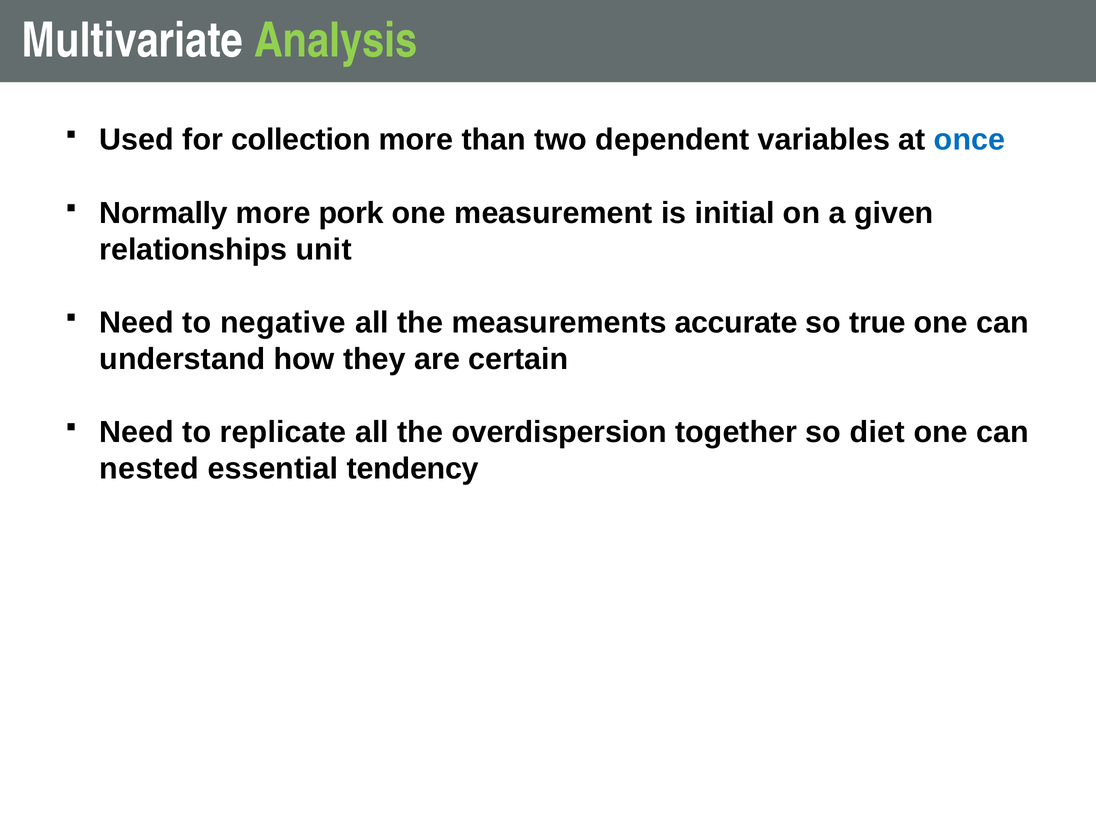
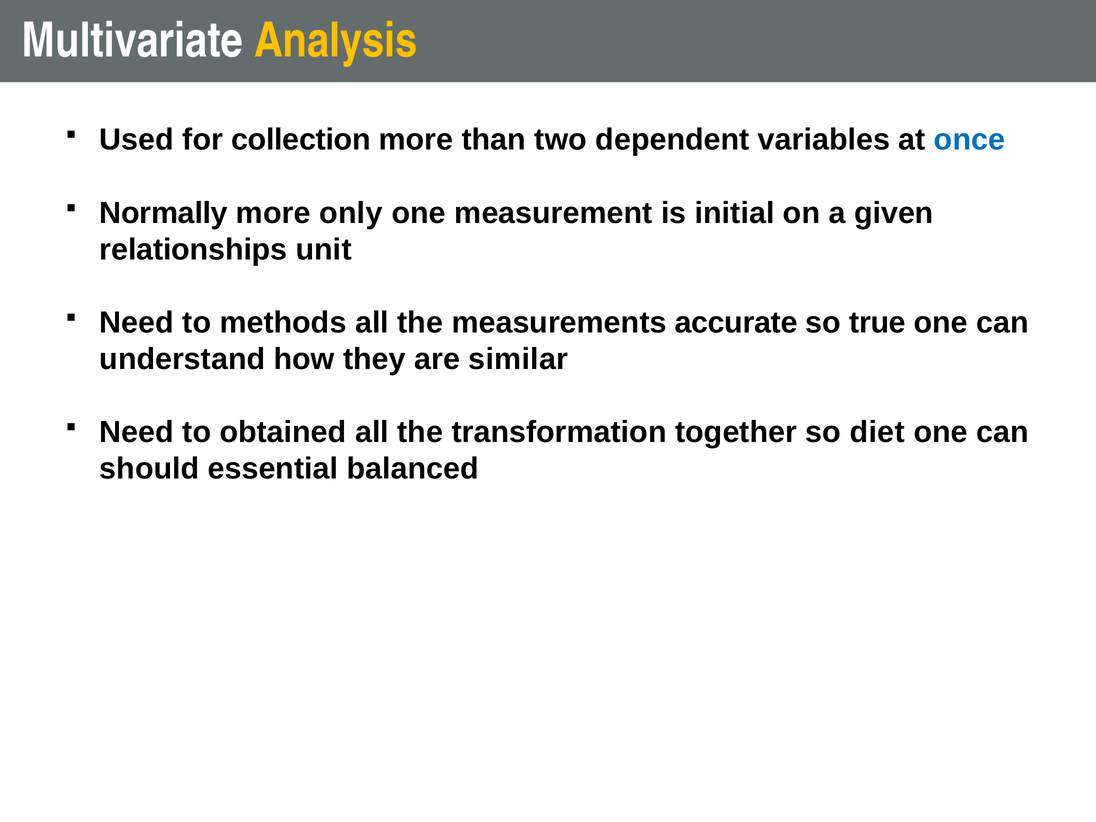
Analysis colour: light green -> yellow
pork: pork -> only
negative: negative -> methods
certain: certain -> similar
replicate: replicate -> obtained
overdispersion: overdispersion -> transformation
nested: nested -> should
tendency: tendency -> balanced
